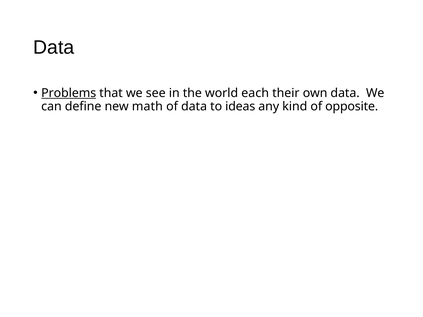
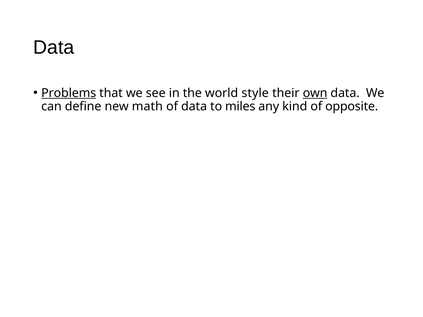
each: each -> style
own underline: none -> present
ideas: ideas -> miles
